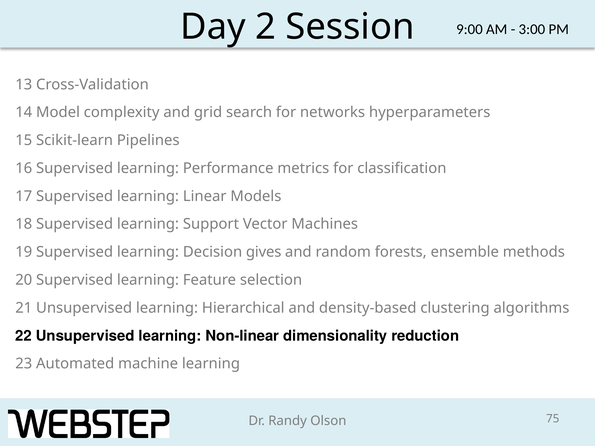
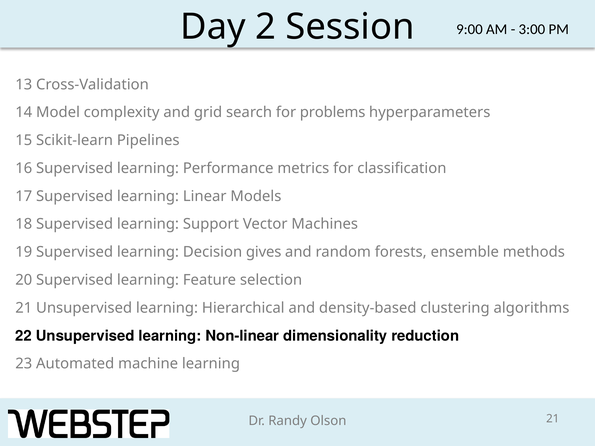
networks: networks -> problems
75 at (553, 419): 75 -> 21
